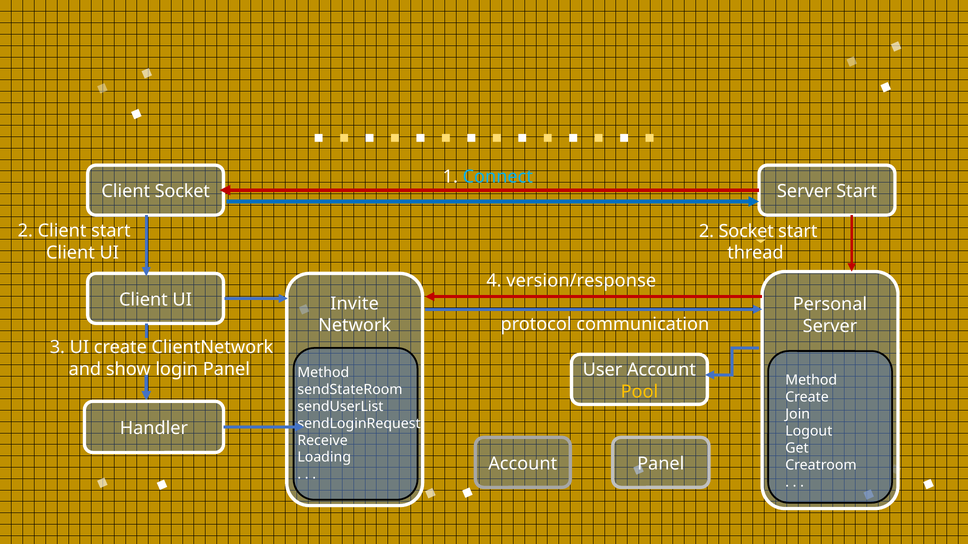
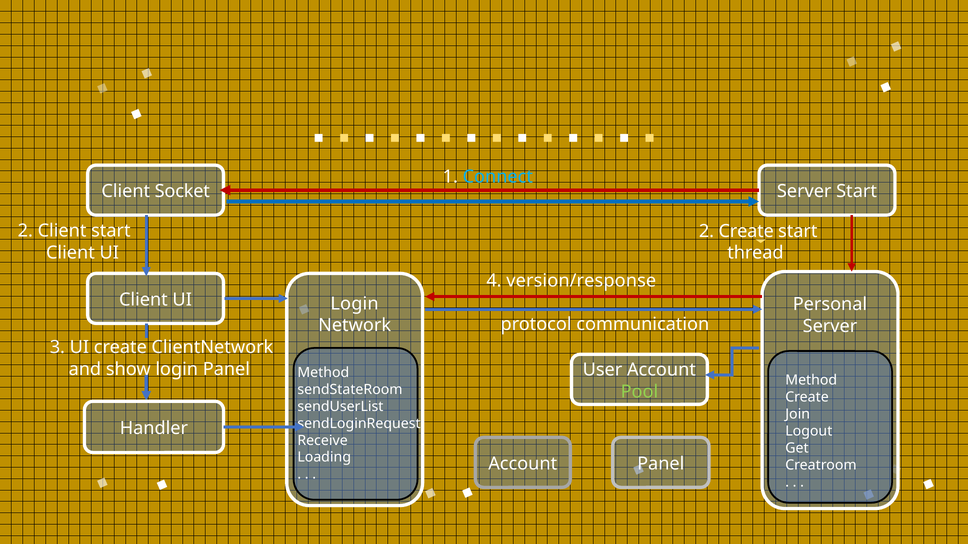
2 Socket: Socket -> Create
Invite at (355, 304): Invite -> Login
Pool colour: yellow -> light green
